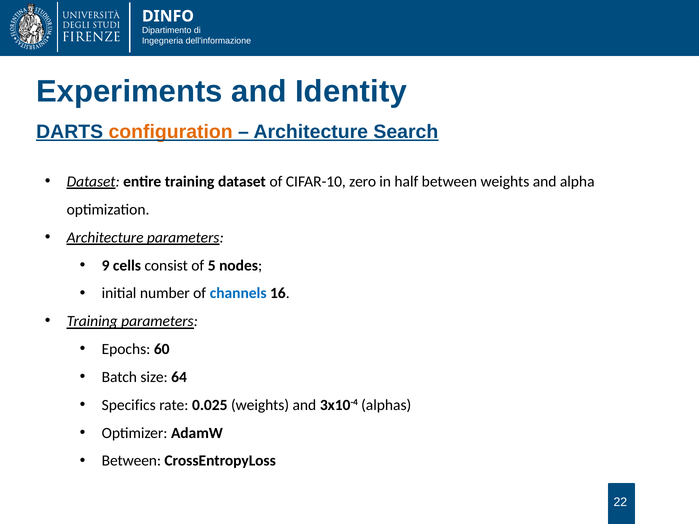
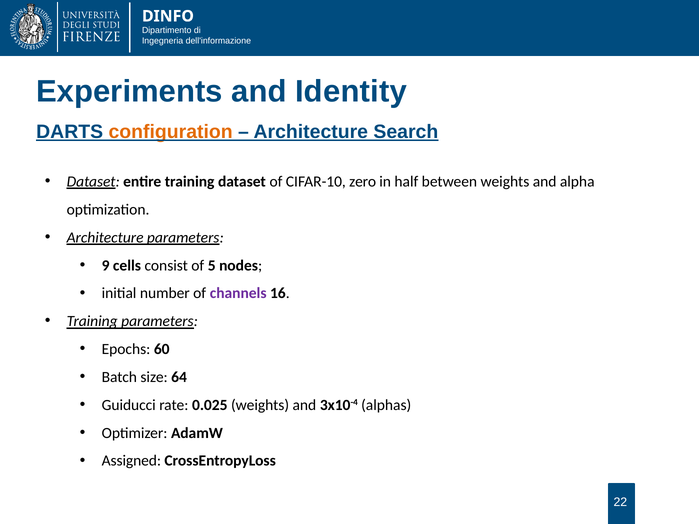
channels colour: blue -> purple
Specifics: Specifics -> Guiducci
Between at (131, 461): Between -> Assigned
